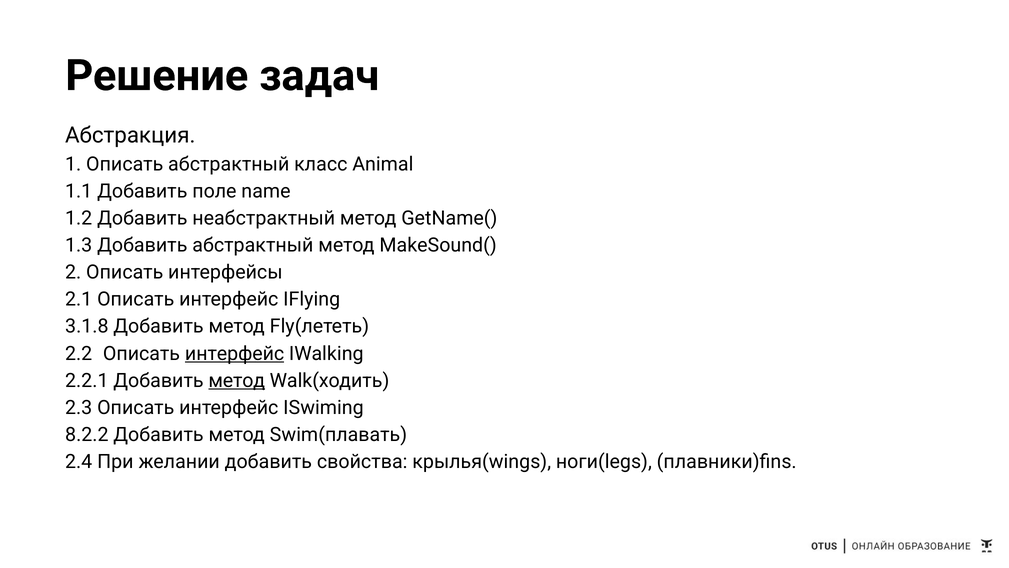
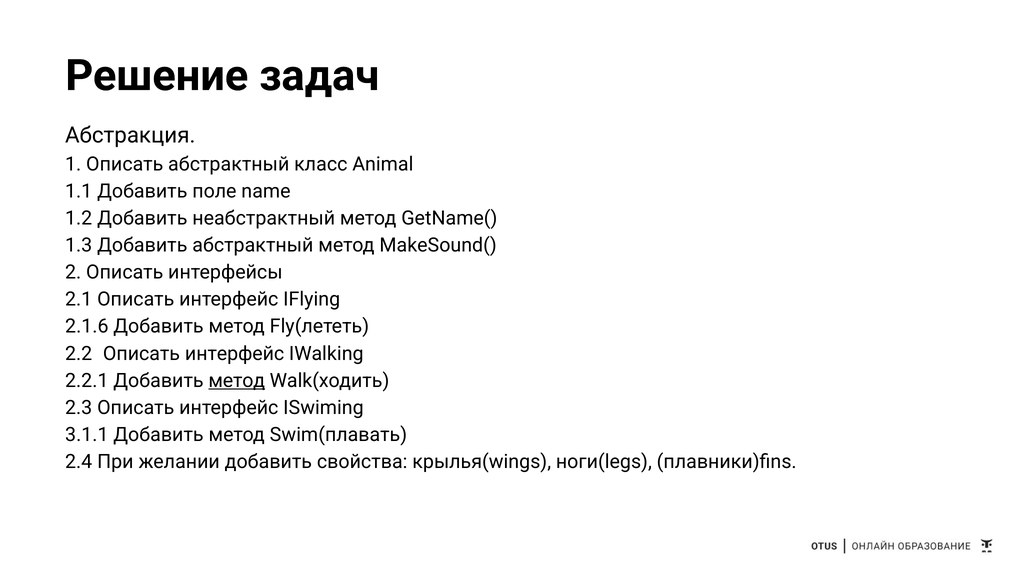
3.1.8: 3.1.8 -> 2.1.6
интерфейс at (235, 353) underline: present -> none
8.2.2: 8.2.2 -> 3.1.1
